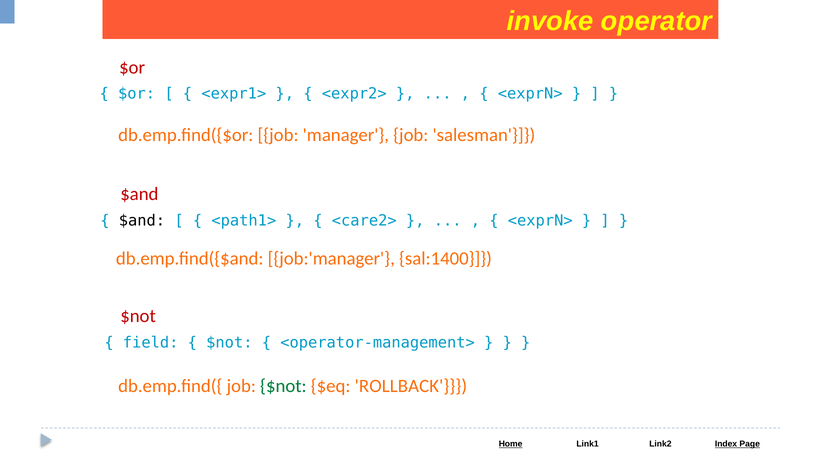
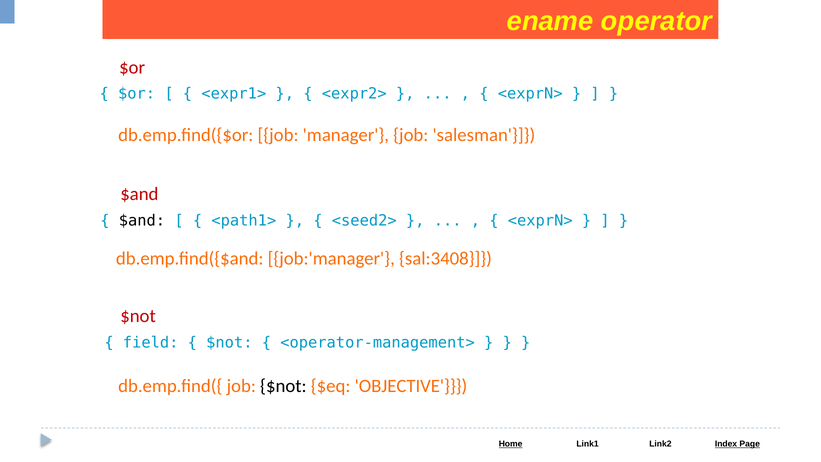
invoke: invoke -> ename
<care2>: <care2> -> <seed2>
sal:1400: sal:1400 -> sal:3408
$not at (283, 386) colour: green -> black
ROLLBACK: ROLLBACK -> OBJECTIVE
